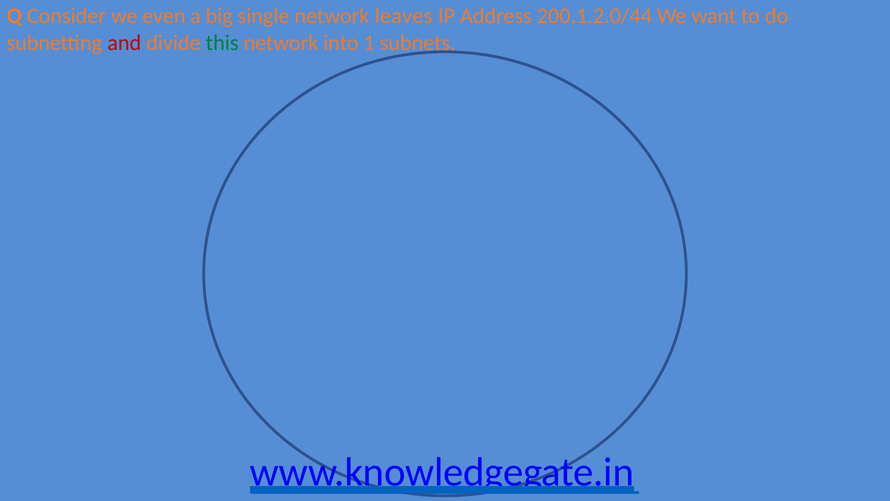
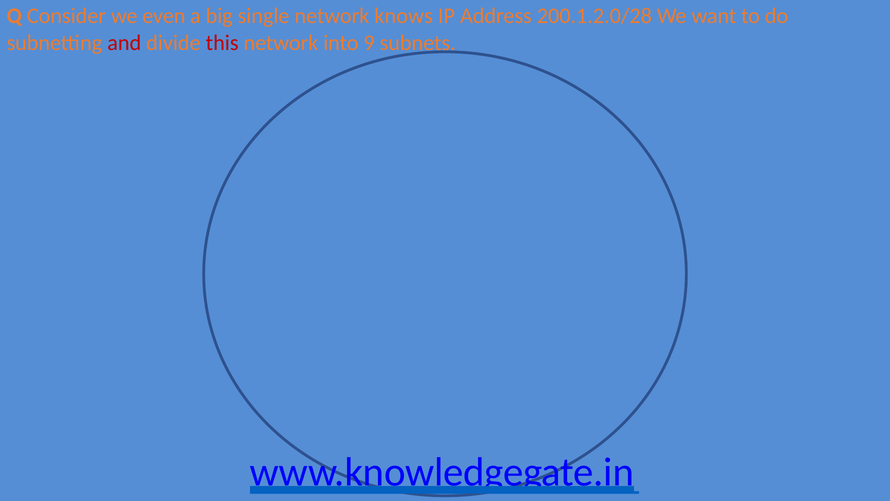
leaves: leaves -> knows
200.1.2.0/44: 200.1.2.0/44 -> 200.1.2.0/28
this colour: green -> red
1: 1 -> 9
